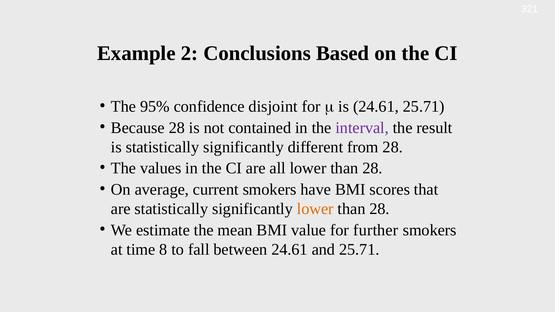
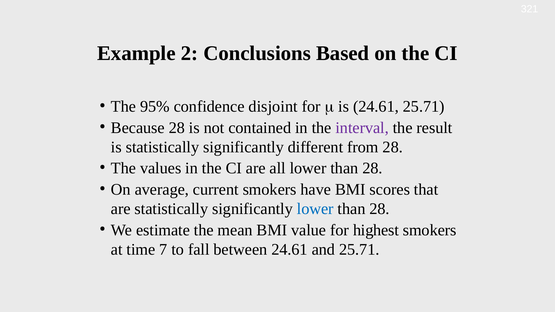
lower at (315, 209) colour: orange -> blue
further: further -> highest
8: 8 -> 7
